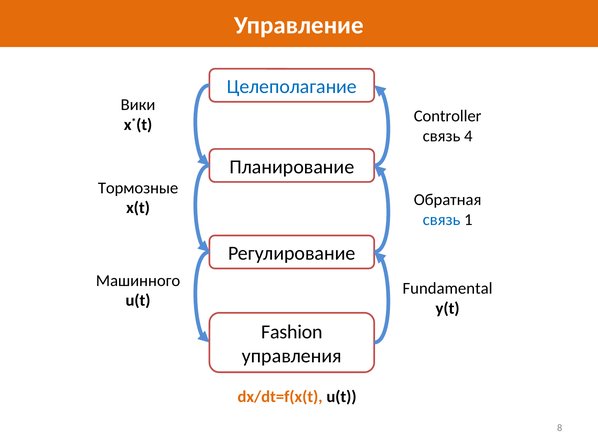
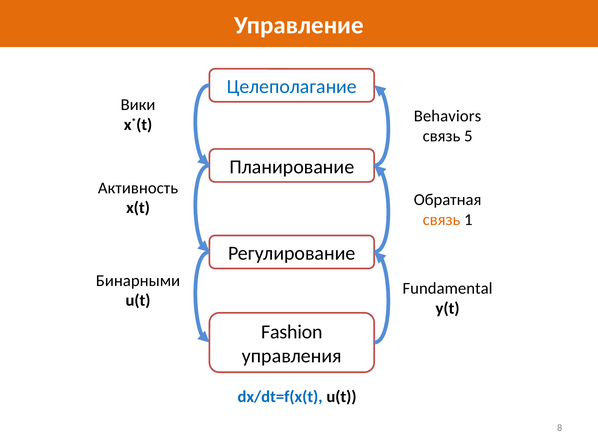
Controller: Controller -> Behaviors
4: 4 -> 5
Тормозные: Тормозные -> Активность
связь at (442, 220) colour: blue -> orange
Машинного: Машинного -> Бинарными
dx/dt=f(x(t colour: orange -> blue
